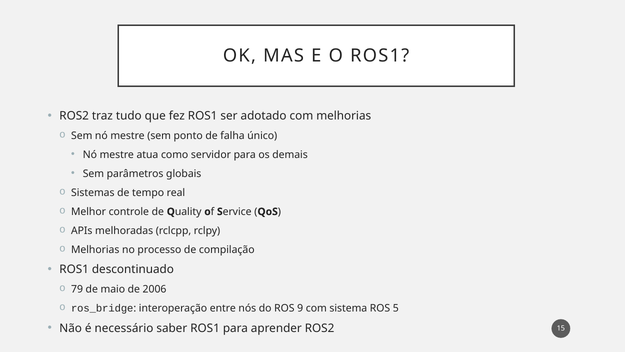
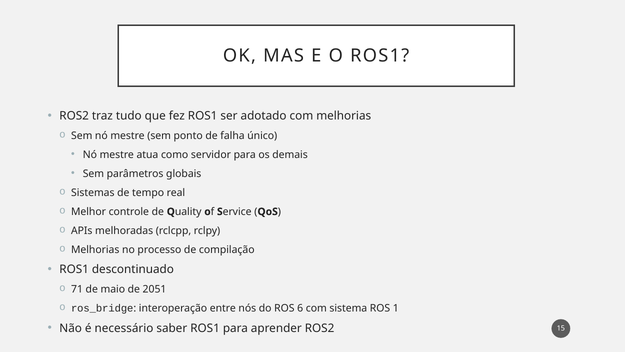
79: 79 -> 71
2006: 2006 -> 2051
9: 9 -> 6
5: 5 -> 1
